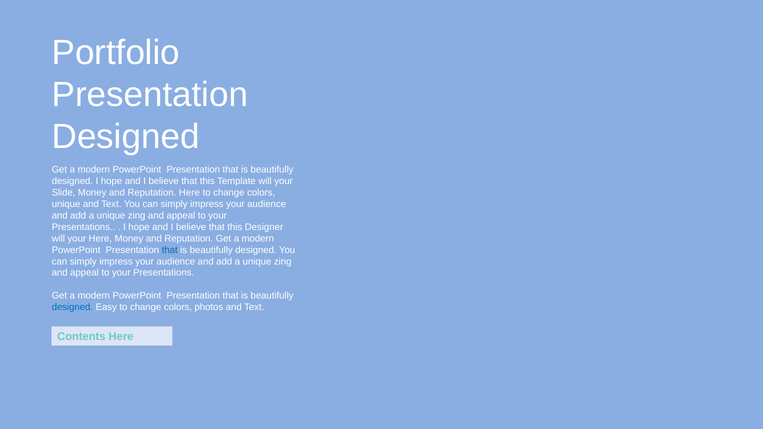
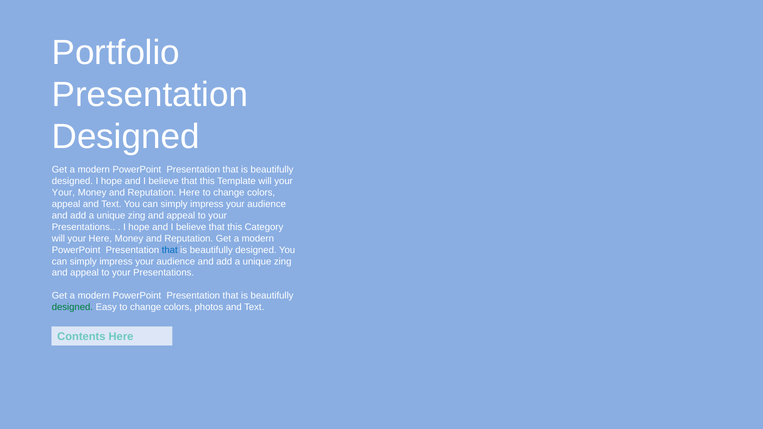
Slide at (64, 193): Slide -> Your
unique at (66, 204): unique -> appeal
Designer: Designer -> Category
designed at (72, 307) colour: blue -> green
